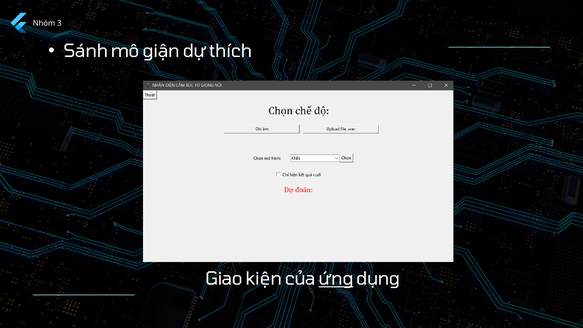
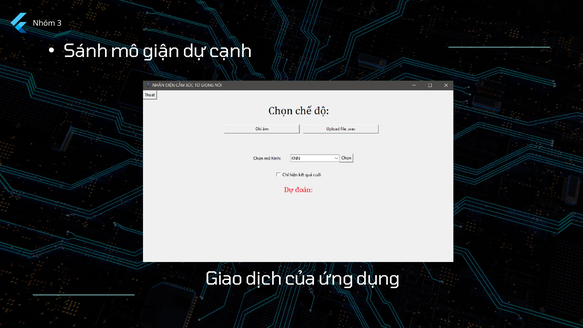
thích: thích -> cạnh
kiện: kiện -> dịch
ứng underline: present -> none
